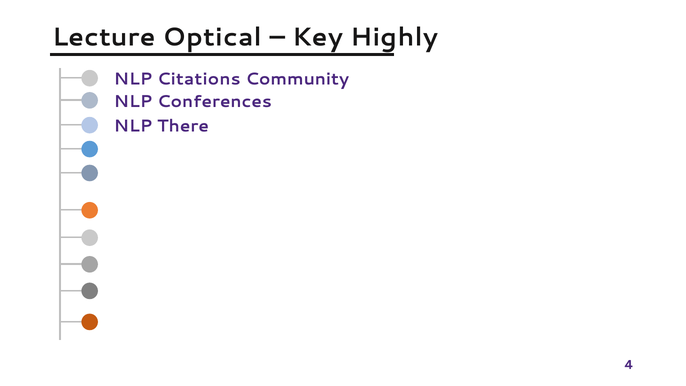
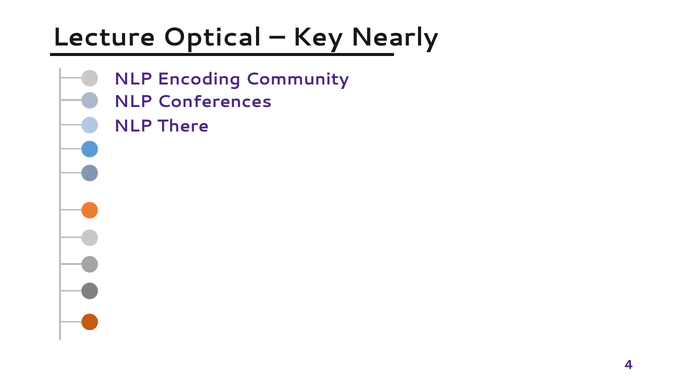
Highly: Highly -> Nearly
Citations: Citations -> Encoding
